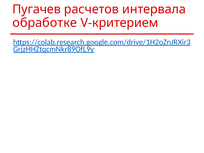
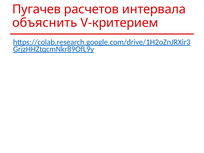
обработке: обработке -> объяснить
